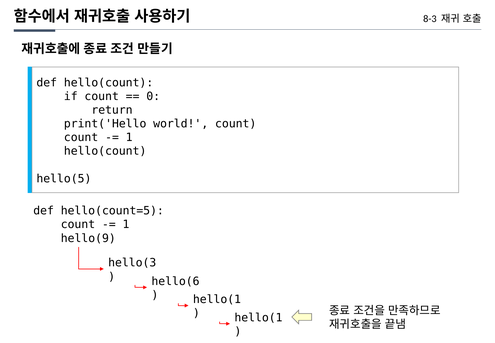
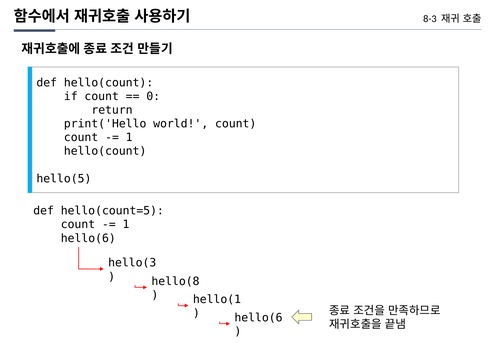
hello(9 at (88, 238): hello(9 -> hello(6
hello(6: hello(6 -> hello(8
hello(1 at (259, 317): hello(1 -> hello(6
